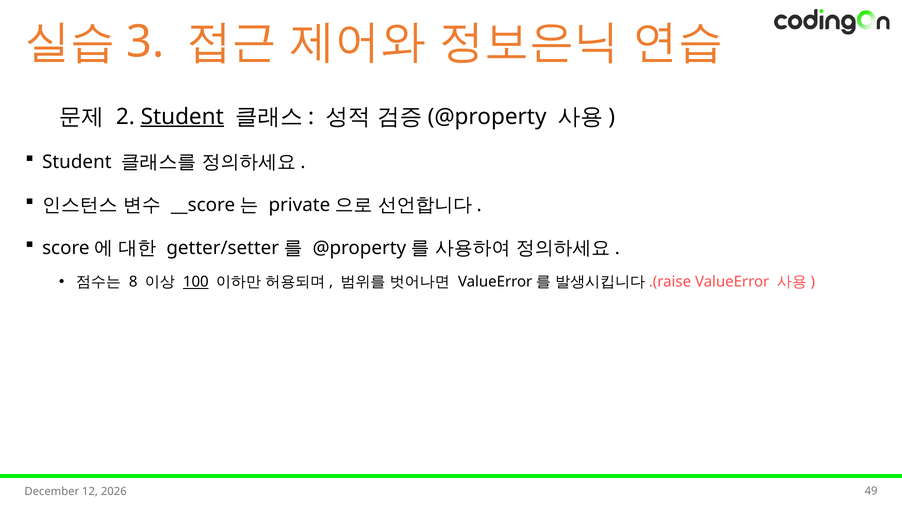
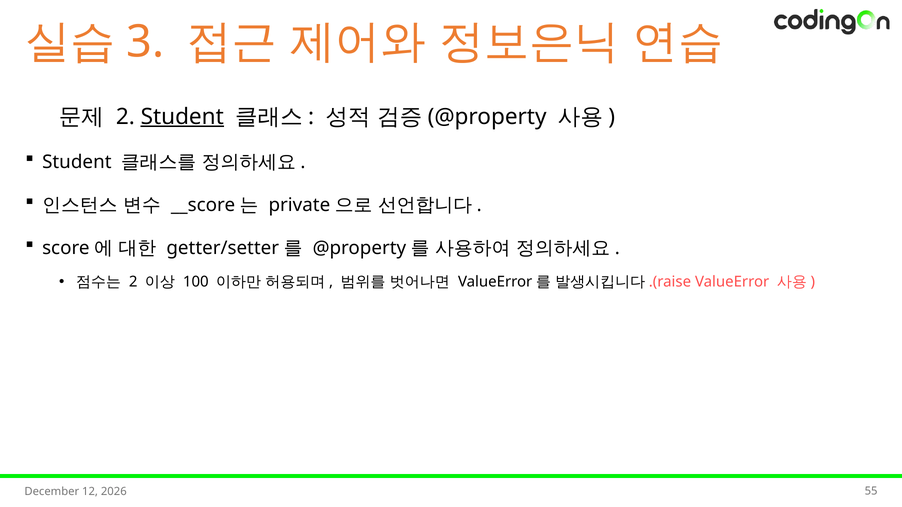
8 at (133, 282): 8 -> 2
100 underline: present -> none
49: 49 -> 55
